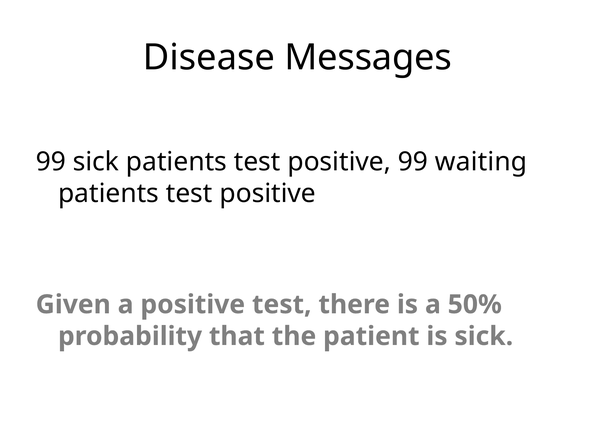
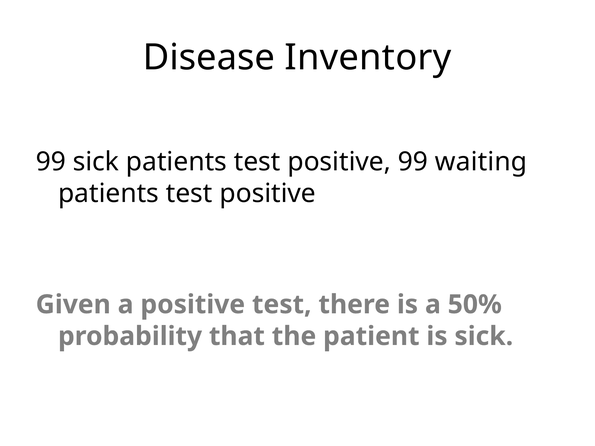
Messages: Messages -> Inventory
